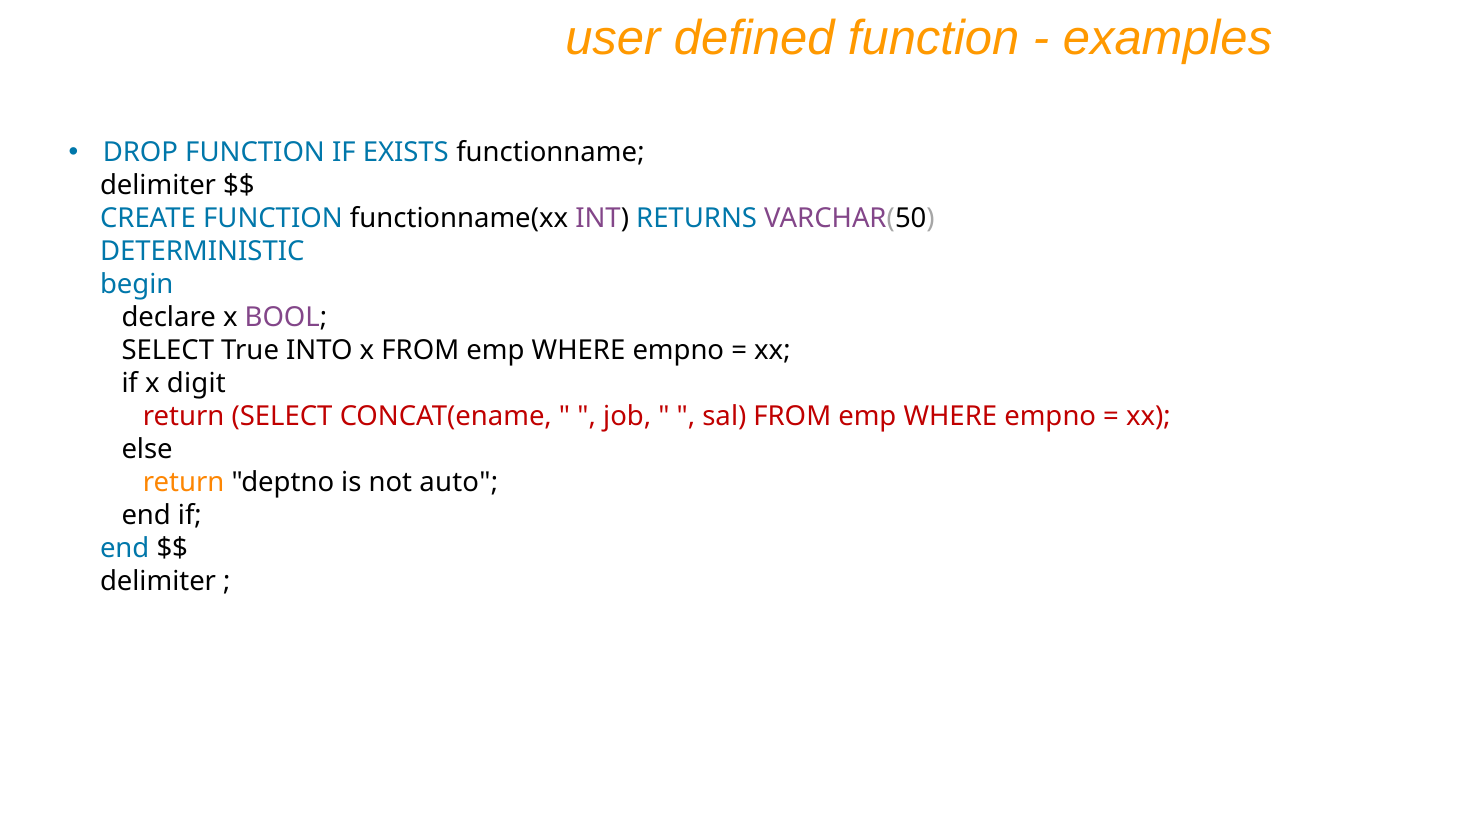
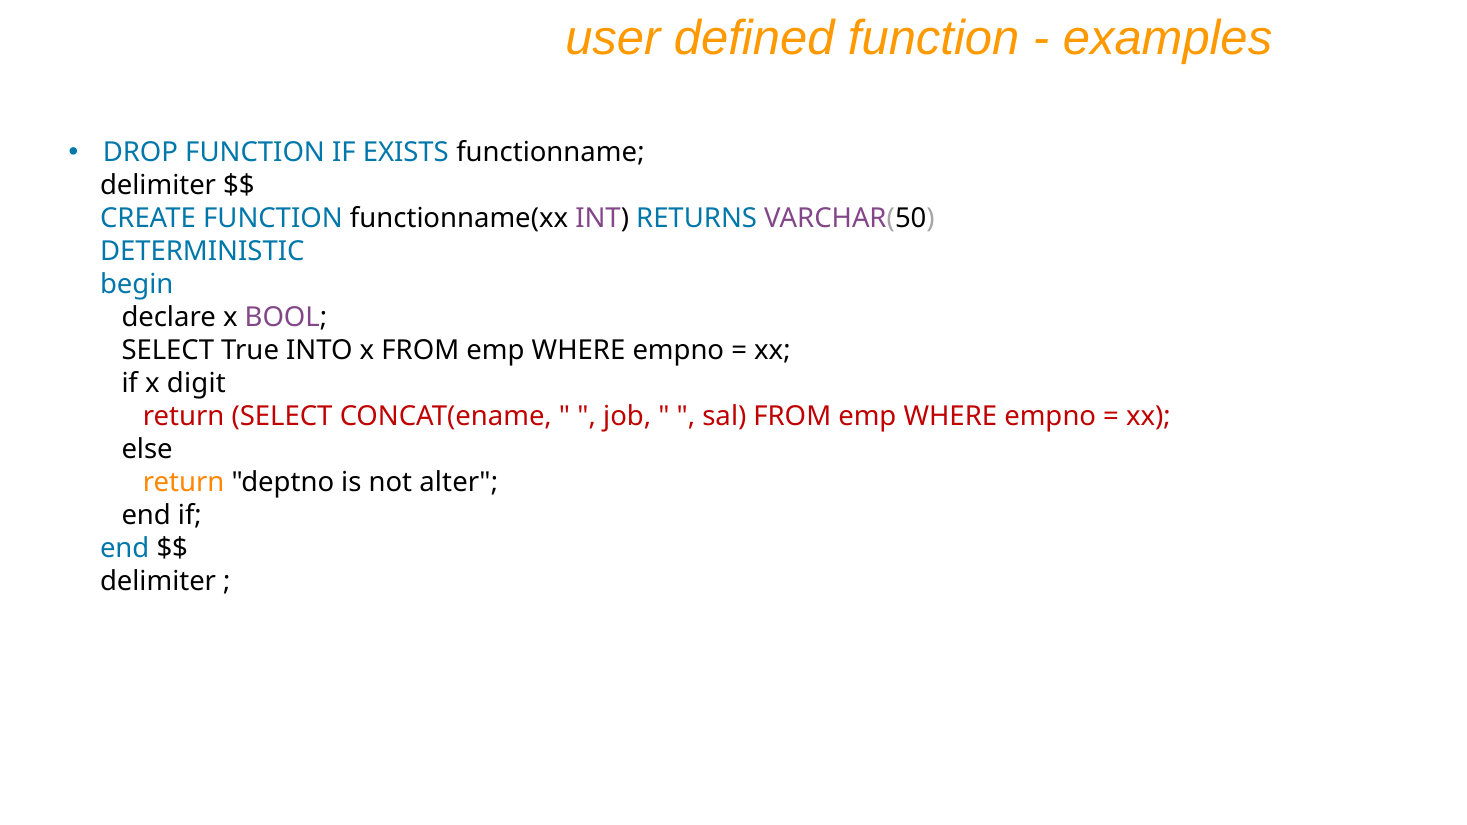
auto: auto -> alter
